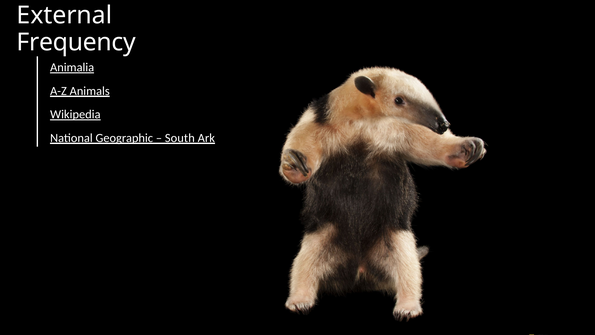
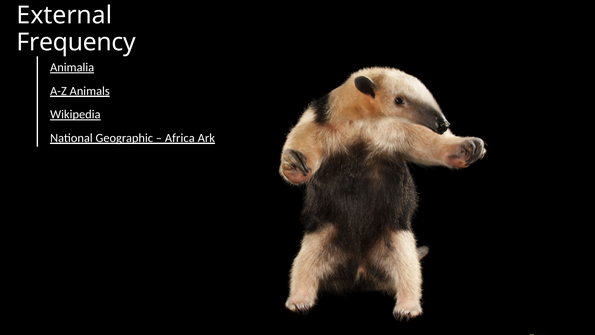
South: South -> Africa
